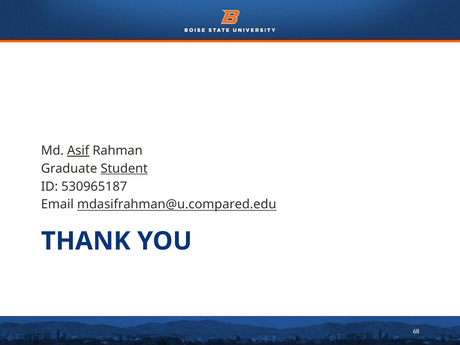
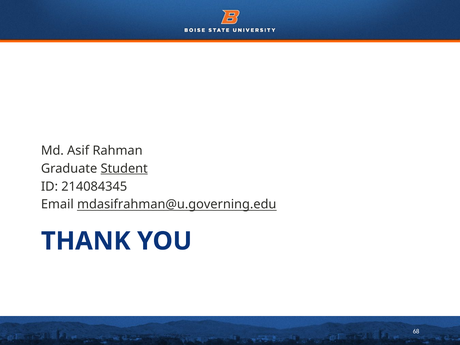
Asif underline: present -> none
530965187: 530965187 -> 214084345
mdasifrahman@u.compared.edu: mdasifrahman@u.compared.edu -> mdasifrahman@u.governing.edu
